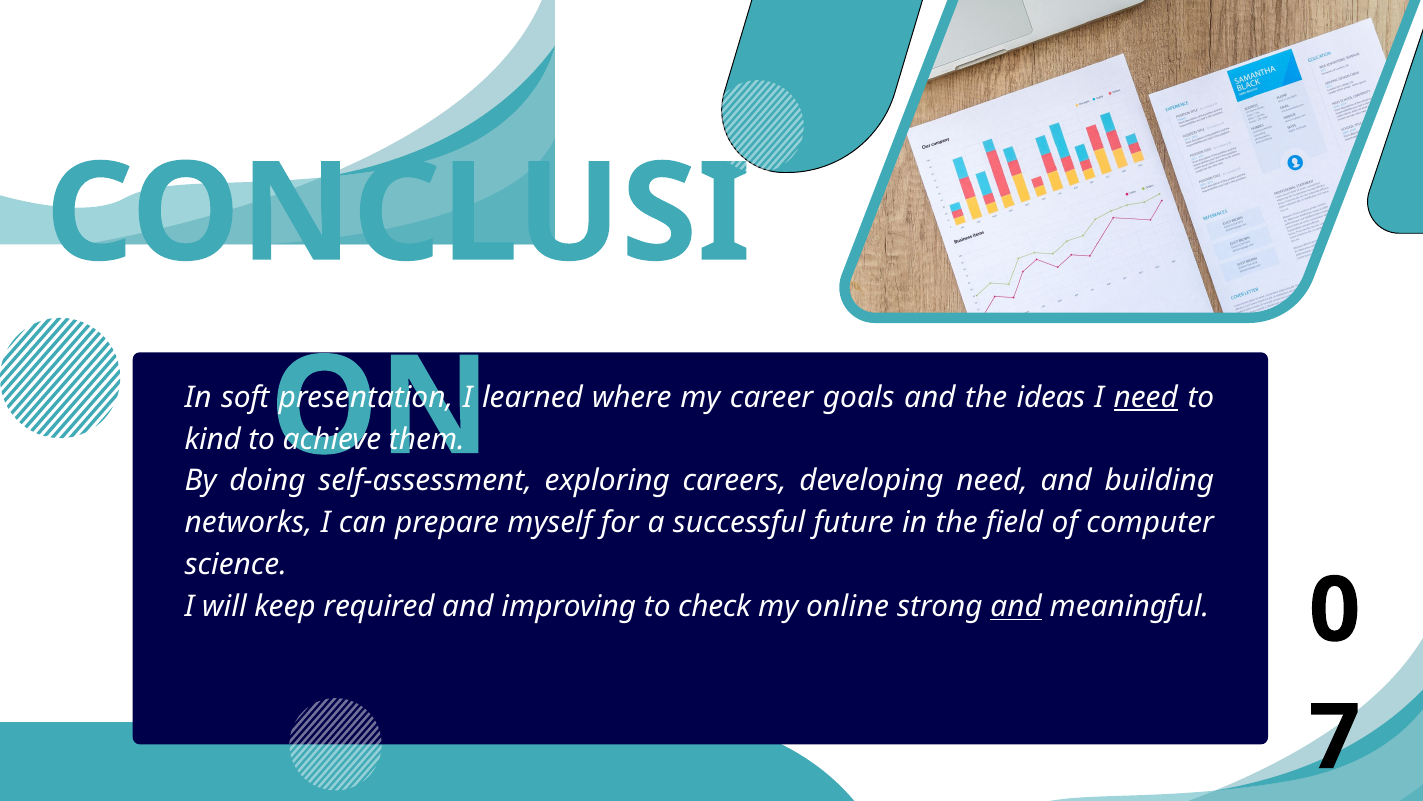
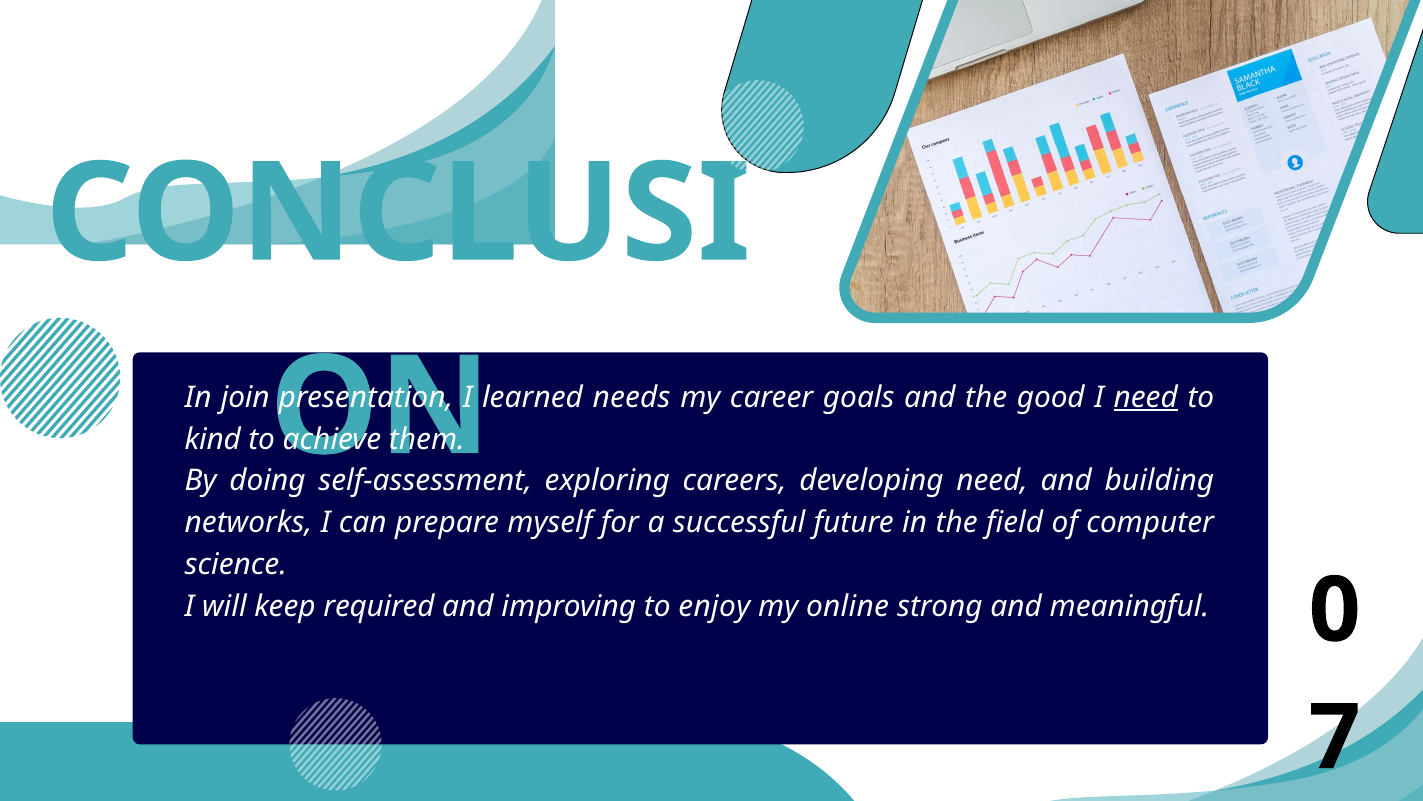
soft: soft -> join
where: where -> needs
ideas: ideas -> good
check: check -> enjoy
and at (1016, 606) underline: present -> none
